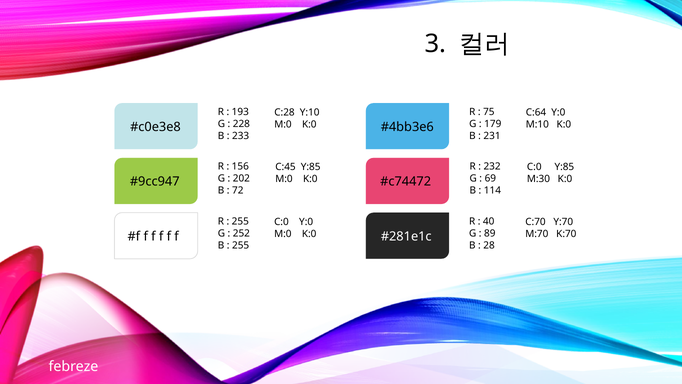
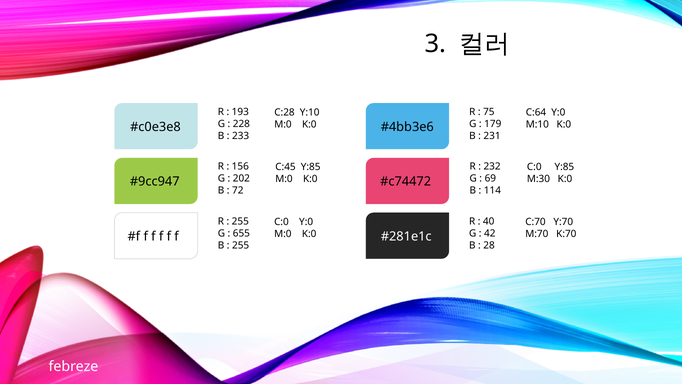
252: 252 -> 655
89: 89 -> 42
